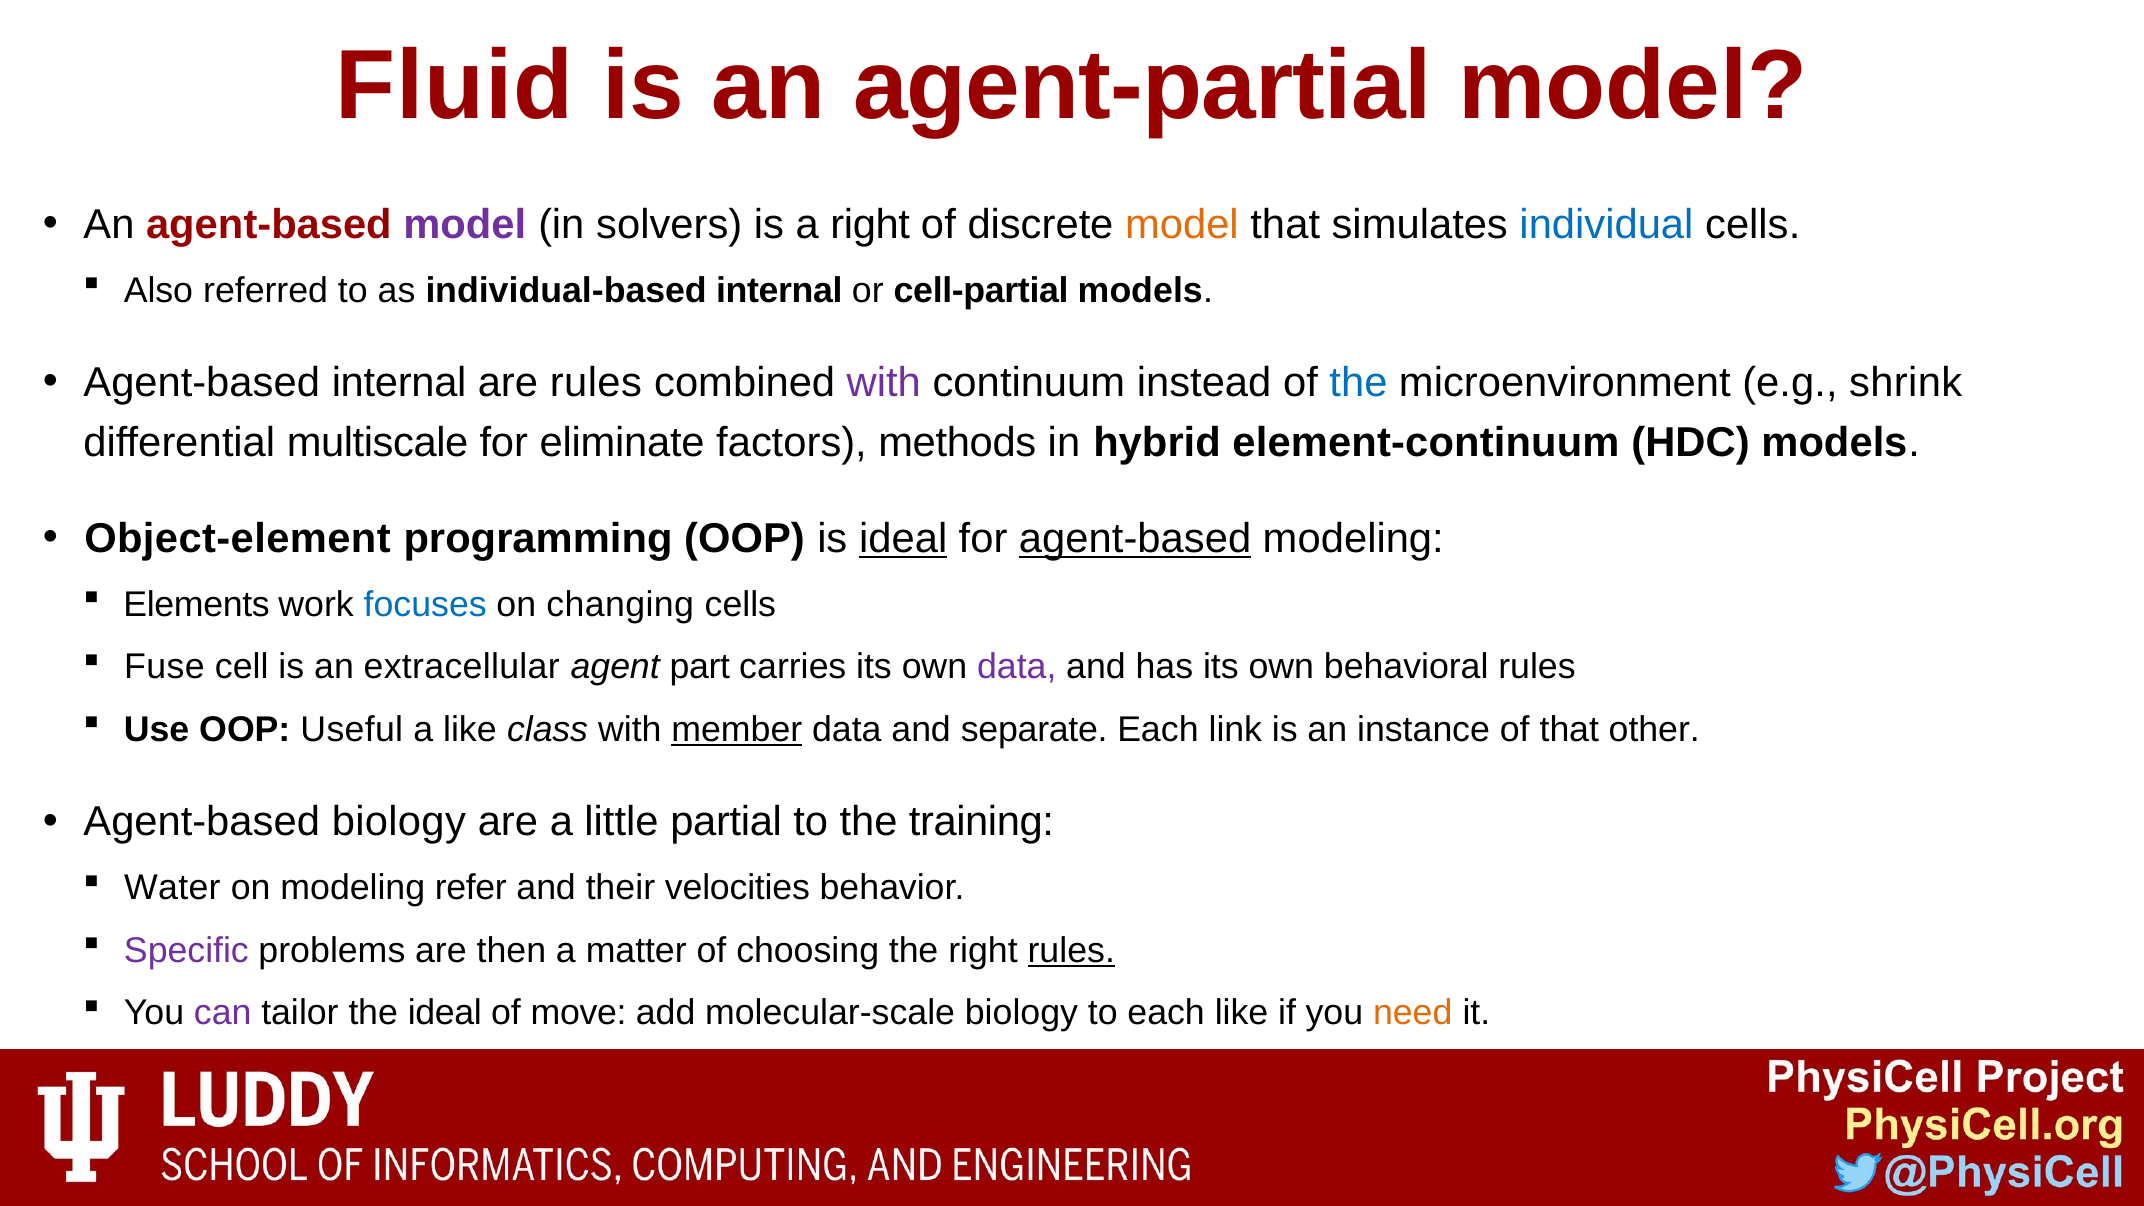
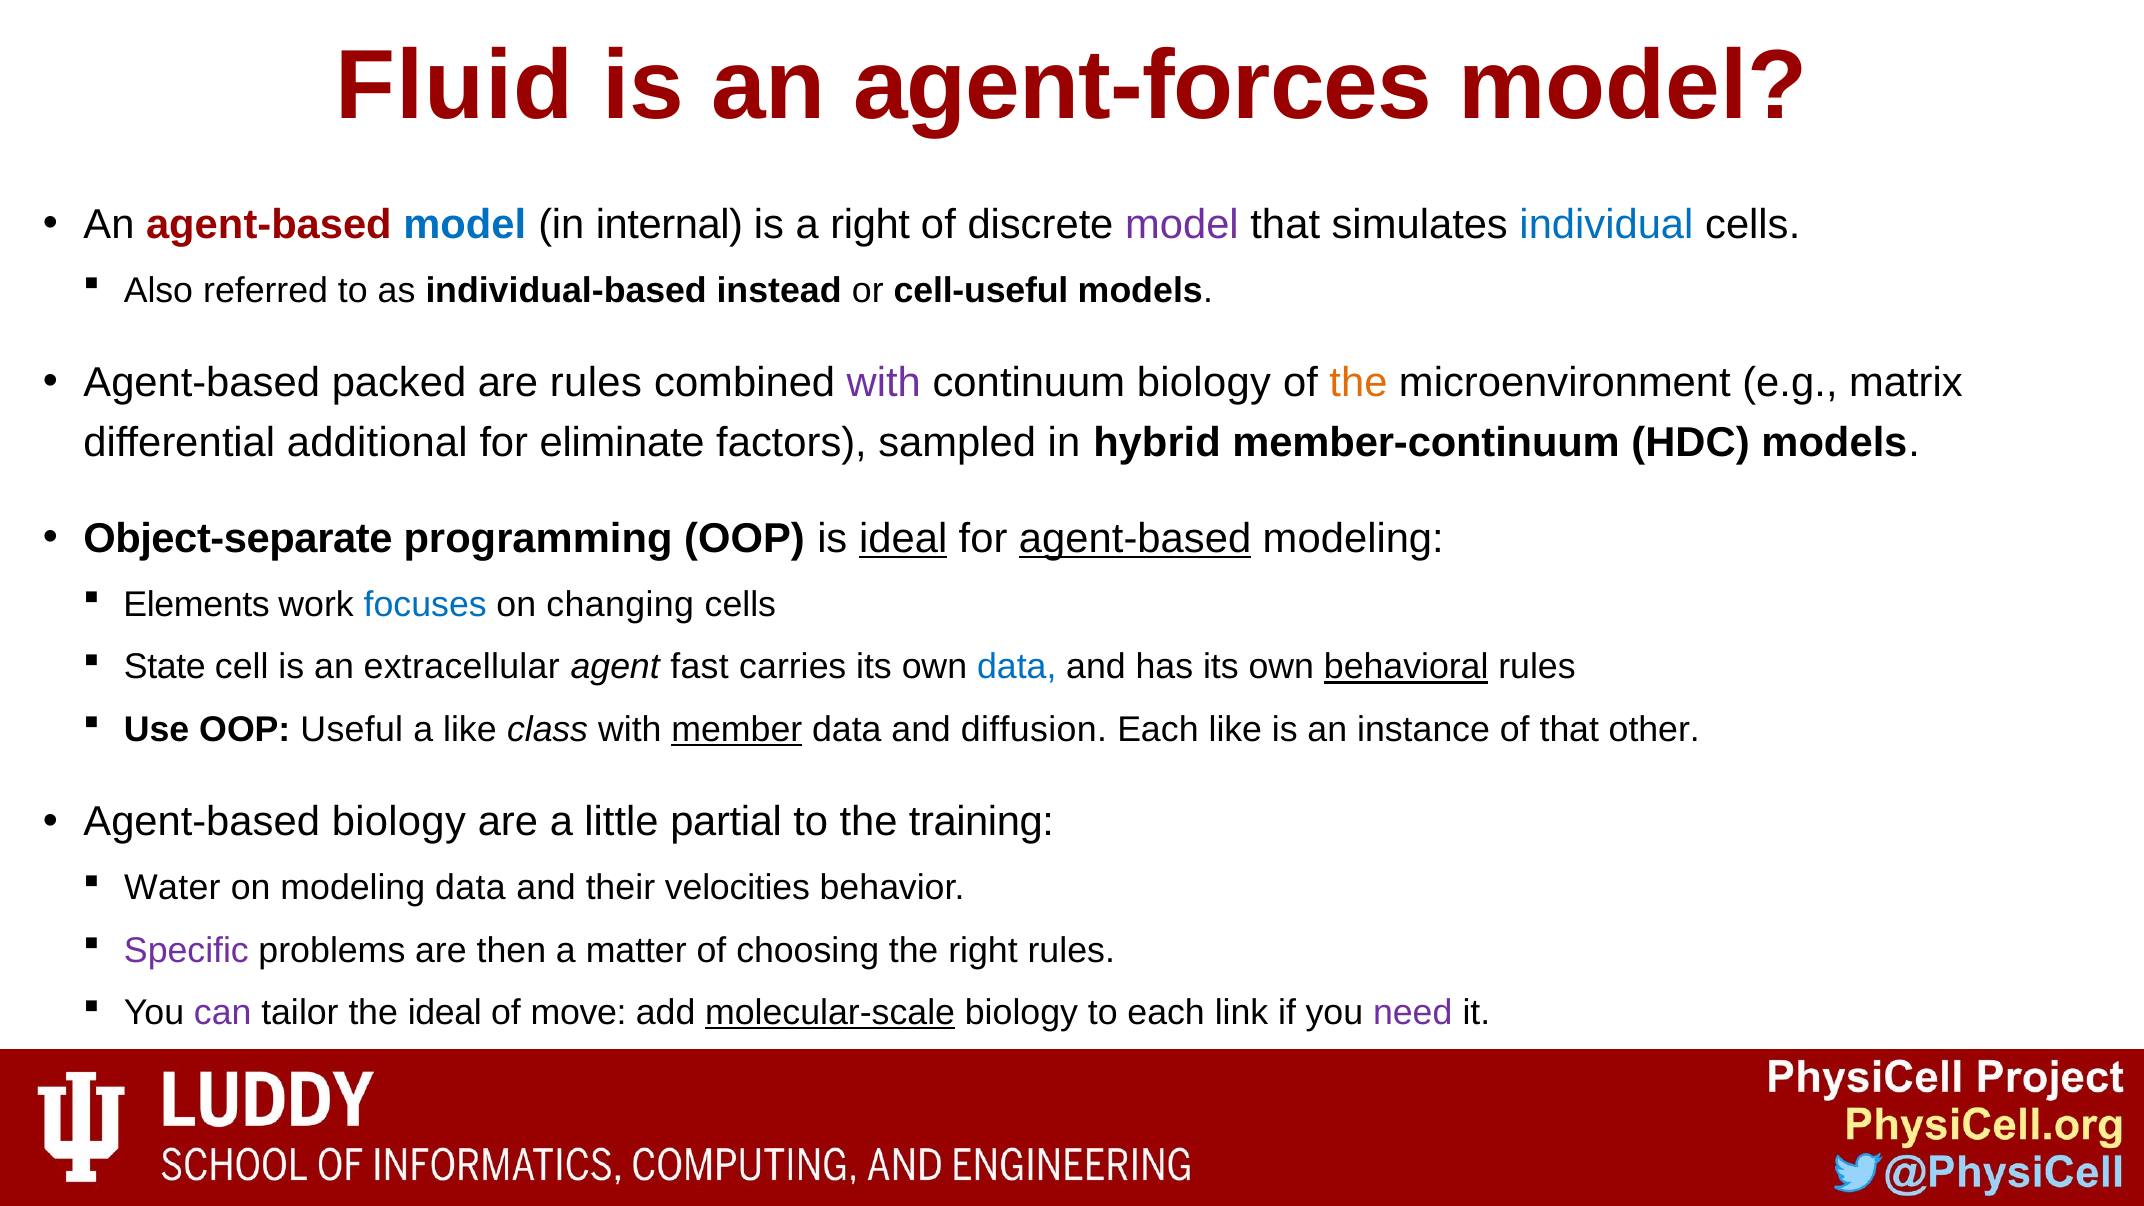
agent-partial: agent-partial -> agent-forces
model at (465, 225) colour: purple -> blue
solvers: solvers -> internal
model at (1182, 225) colour: orange -> purple
individual-based internal: internal -> instead
cell-partial: cell-partial -> cell-useful
Agent-based internal: internal -> packed
continuum instead: instead -> biology
the at (1358, 383) colour: blue -> orange
shrink: shrink -> matrix
multiscale: multiscale -> additional
methods: methods -> sampled
element-continuum: element-continuum -> member-continuum
Object-element: Object-element -> Object-separate
Fuse: Fuse -> State
part: part -> fast
data at (1017, 667) colour: purple -> blue
behavioral underline: none -> present
separate: separate -> diffusion
Each link: link -> like
modeling refer: refer -> data
rules at (1071, 950) underline: present -> none
molecular-scale underline: none -> present
each like: like -> link
need colour: orange -> purple
